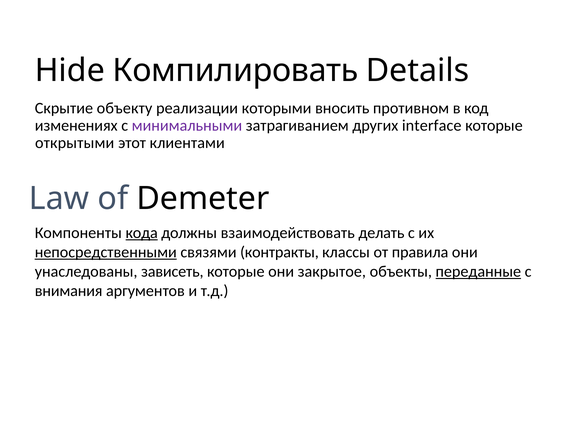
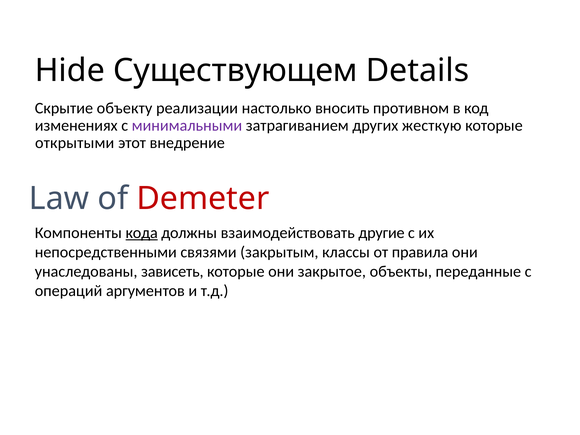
Компилировать: Компилировать -> Существующем
которыми: которыми -> настолько
interface: interface -> жесткую
клиентами: клиентами -> внедрение
Demeter colour: black -> red
делать: делать -> другие
непосредственными underline: present -> none
контракты: контракты -> закрытым
переданные underline: present -> none
внимания: внимания -> операций
